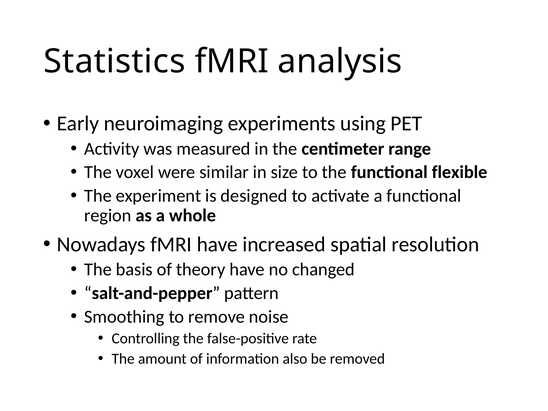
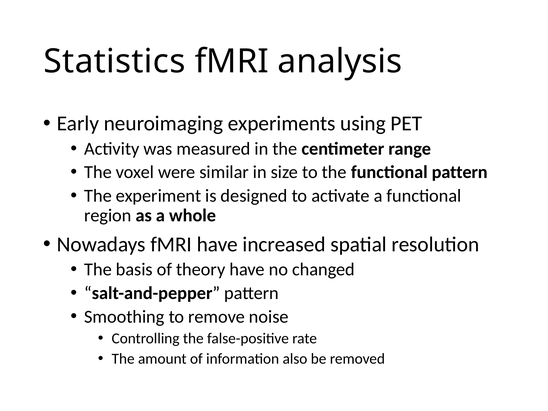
functional flexible: flexible -> pattern
